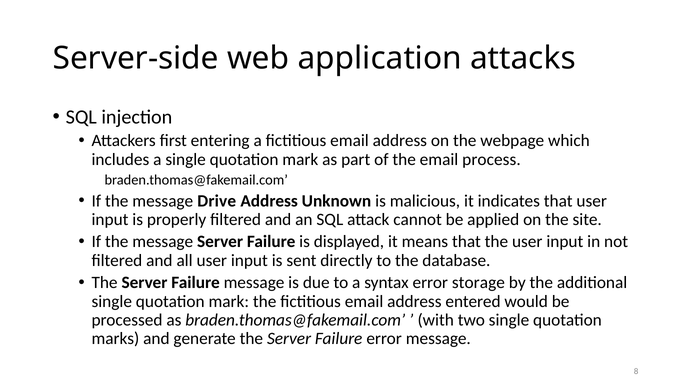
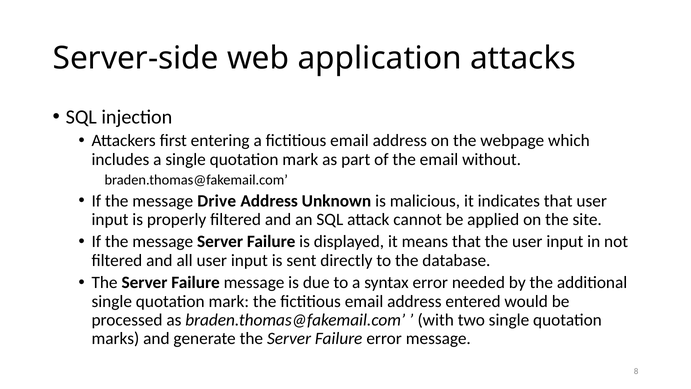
process: process -> without
storage: storage -> needed
